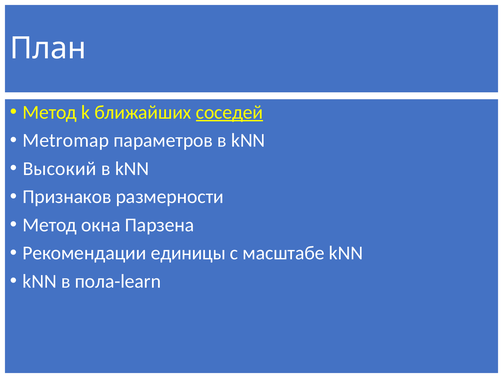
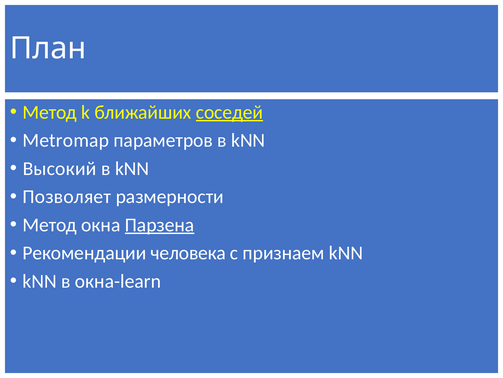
Признаков: Признаков -> Позволяет
Парзена underline: none -> present
единицы: единицы -> человека
масштабе: масштабе -> признаем
пола-learn: пола-learn -> окна-learn
